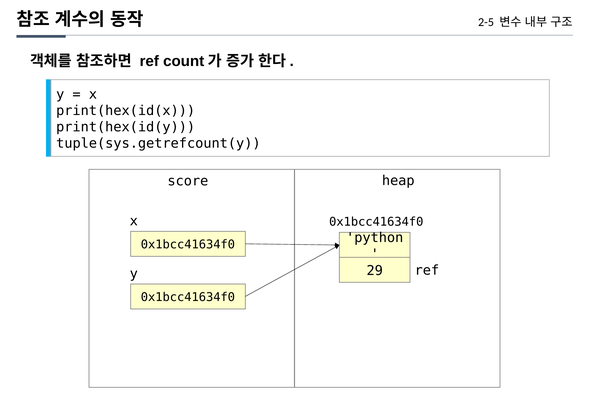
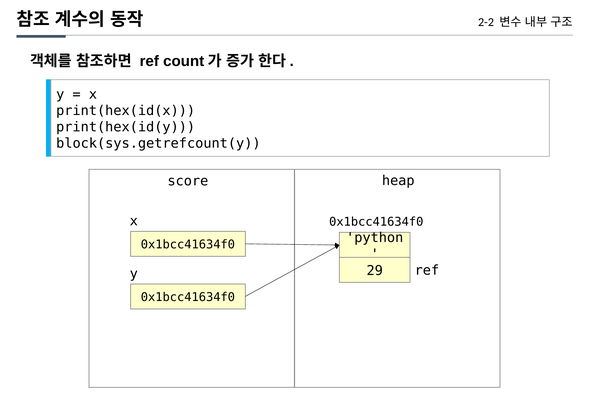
2-5: 2-5 -> 2-2
tuple(sys.getrefcount(y: tuple(sys.getrefcount(y -> block(sys.getrefcount(y
